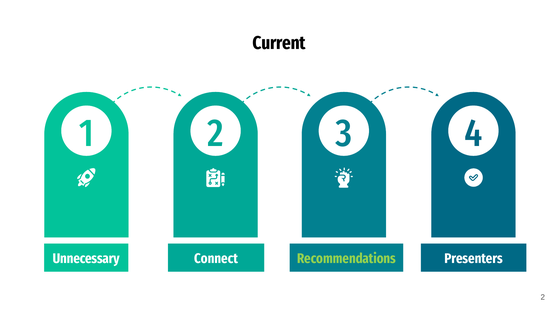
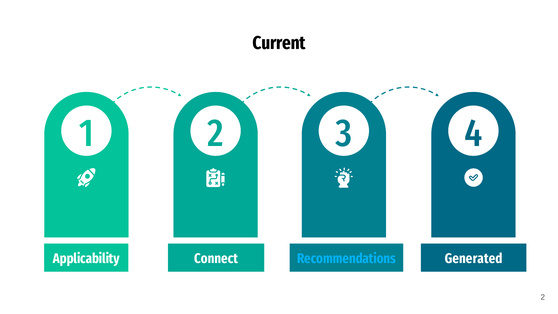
Unnecessary: Unnecessary -> Applicability
Recommendations colour: light green -> light blue
Presenters: Presenters -> Generated
